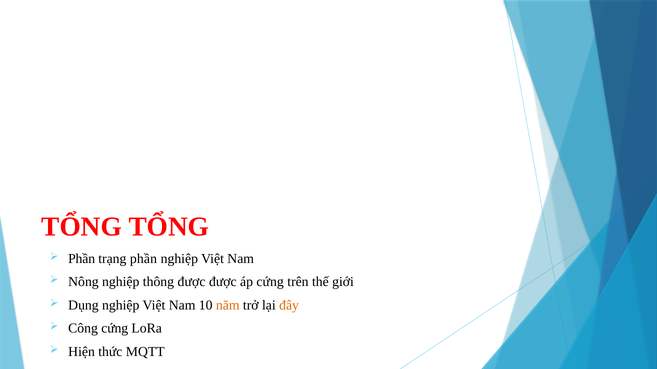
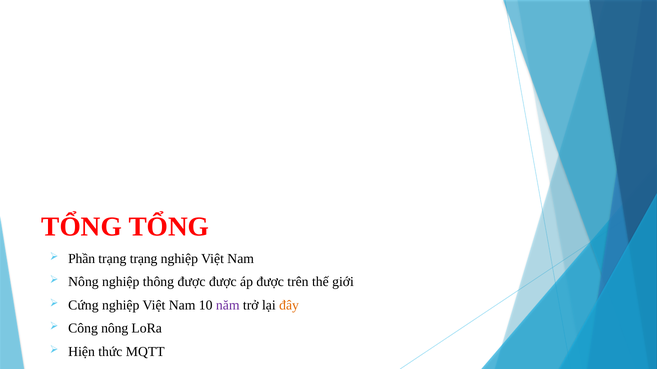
trạng phần: phần -> trạng
áp cứng: cứng -> được
Dụng: Dụng -> Cứng
năm colour: orange -> purple
Công cứng: cứng -> nông
